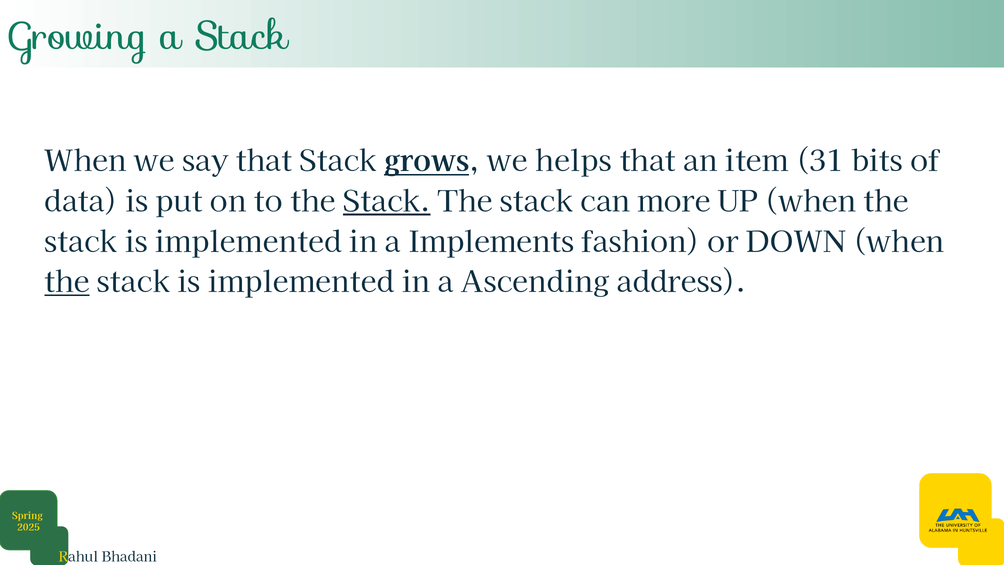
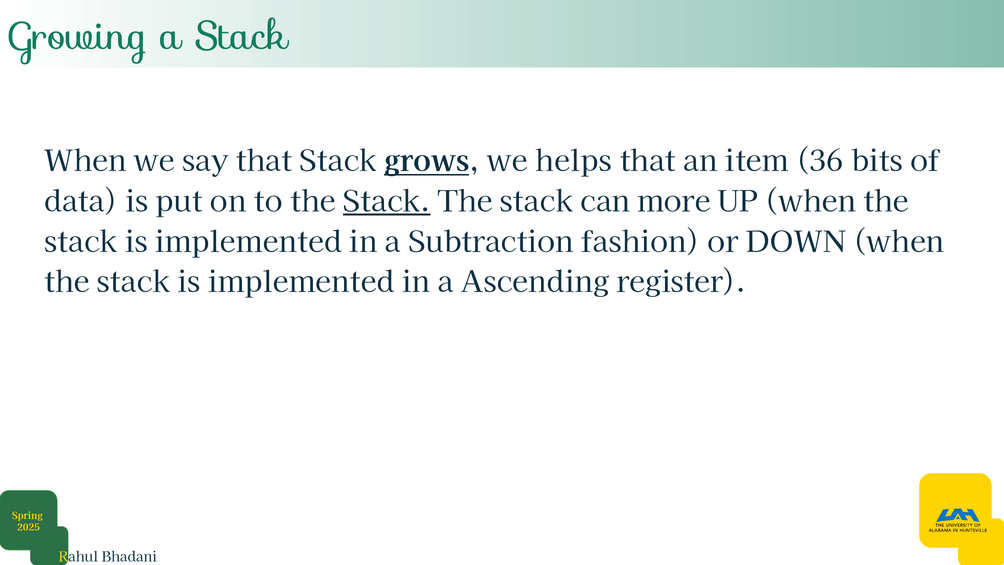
31: 31 -> 36
Implements: Implements -> Subtraction
the at (67, 283) underline: present -> none
address: address -> register
